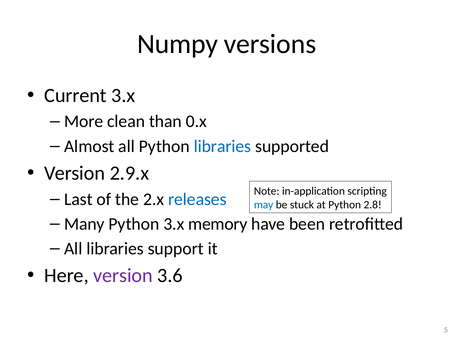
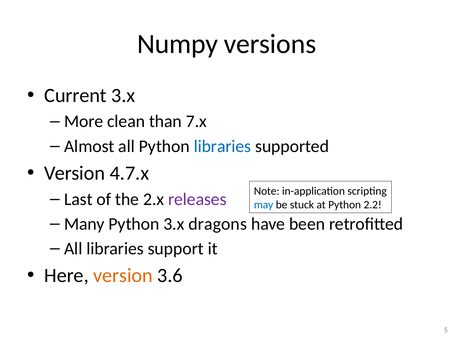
0.x: 0.x -> 7.x
2.9.x: 2.9.x -> 4.7.x
releases colour: blue -> purple
2.8: 2.8 -> 2.2
memory: memory -> dragons
version at (123, 275) colour: purple -> orange
